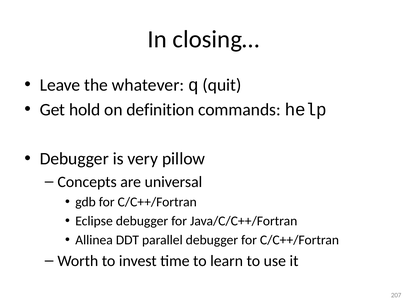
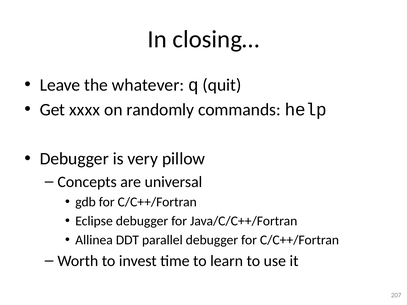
hold: hold -> xxxx
definition: definition -> randomly
